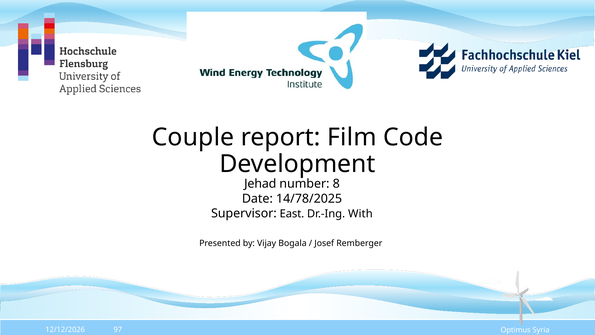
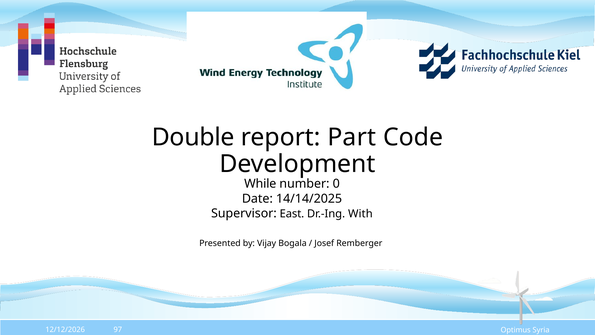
Couple: Couple -> Double
Film: Film -> Part
Jehad: Jehad -> While
8: 8 -> 0
14/78/2025: 14/78/2025 -> 14/14/2025
